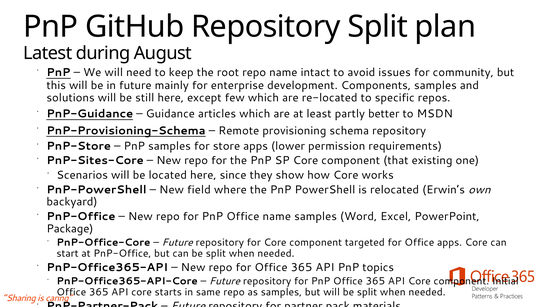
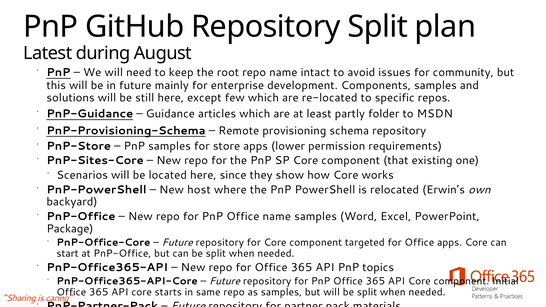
better: better -> folder
field: field -> host
